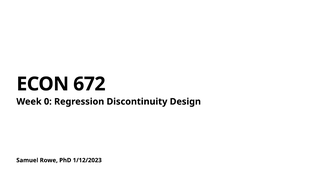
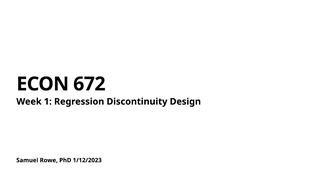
0: 0 -> 1
